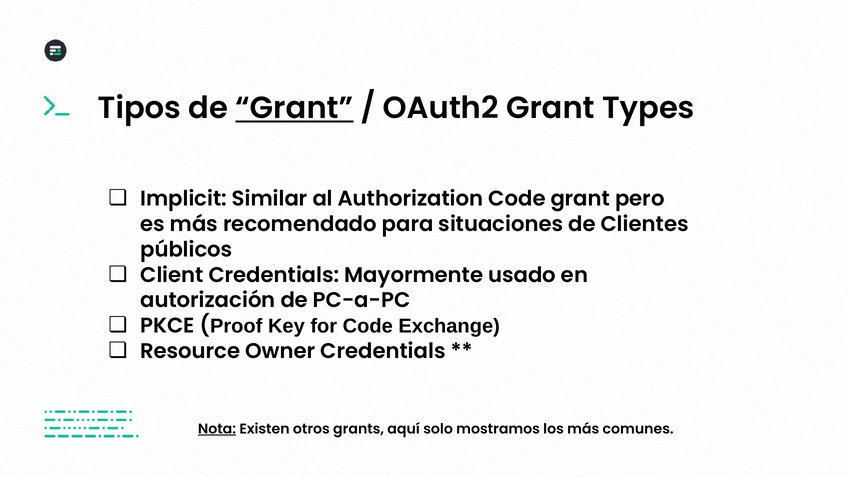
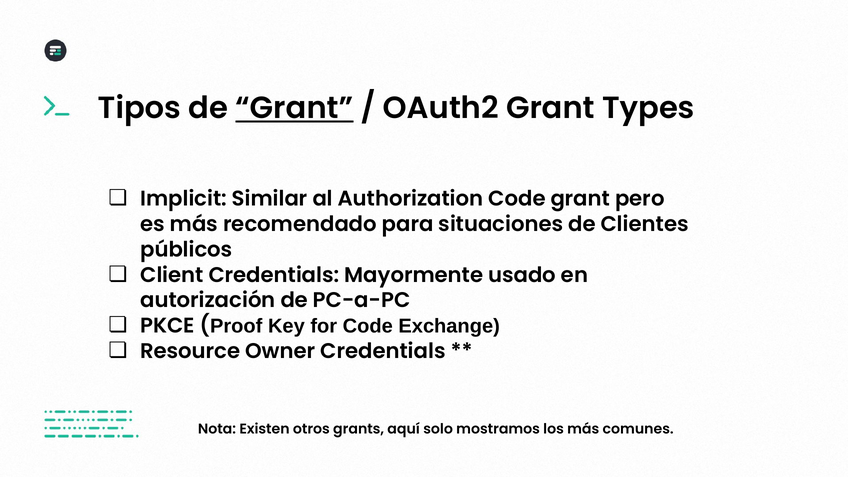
Nota underline: present -> none
